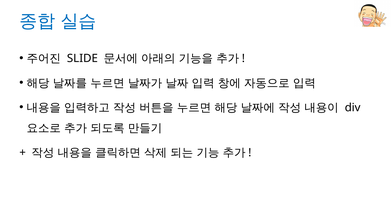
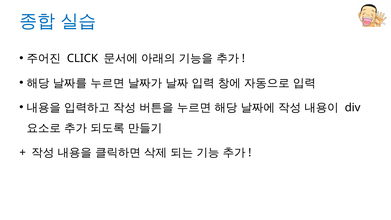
SLIDE: SLIDE -> CLICK
